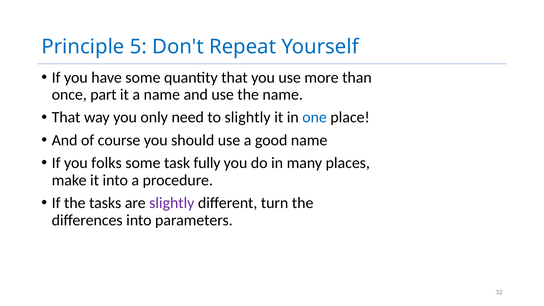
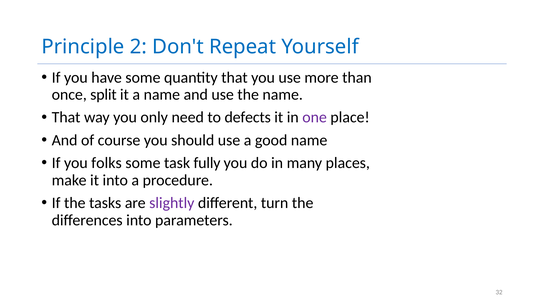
5: 5 -> 2
part: part -> split
to slightly: slightly -> defects
one colour: blue -> purple
